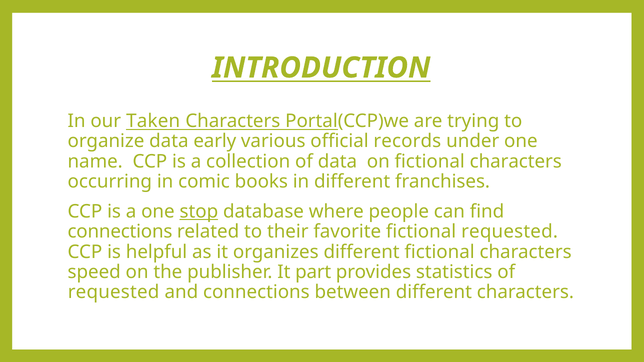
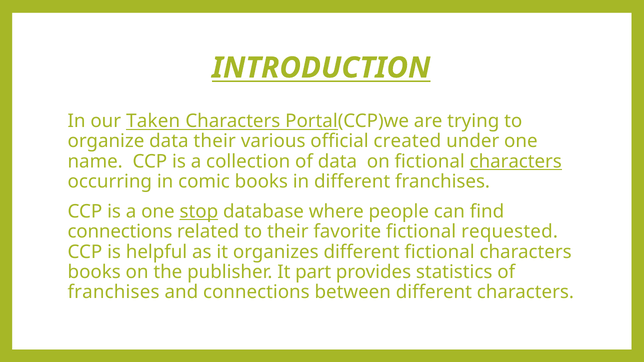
data early: early -> their
records: records -> created
characters at (516, 162) underline: none -> present
speed at (94, 272): speed -> books
requested at (114, 292): requested -> franchises
